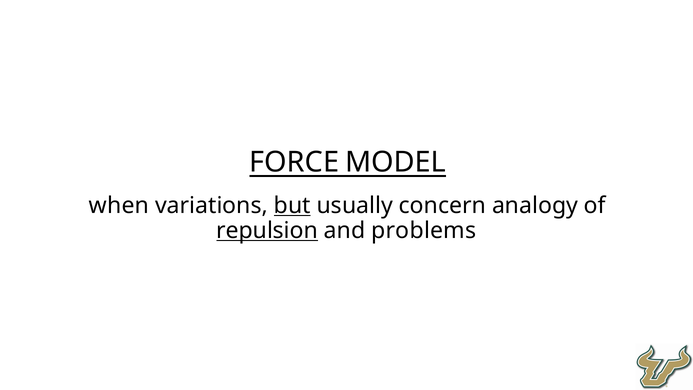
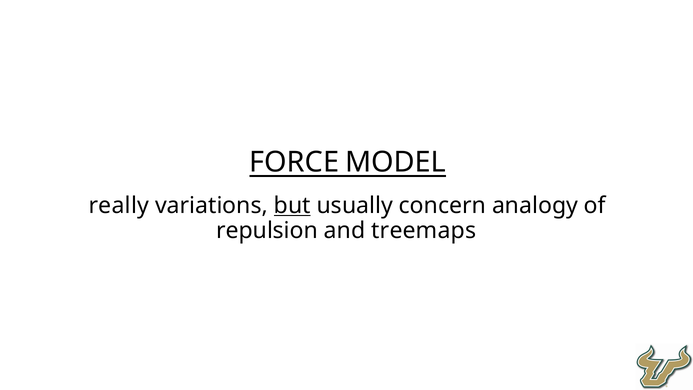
when: when -> really
repulsion underline: present -> none
problems: problems -> treemaps
